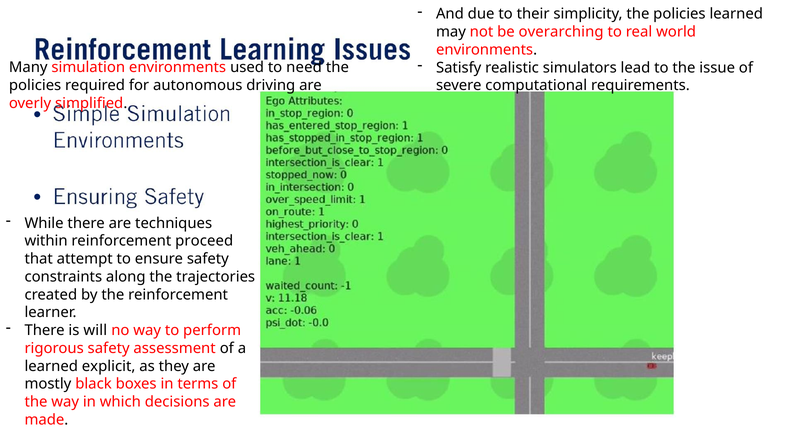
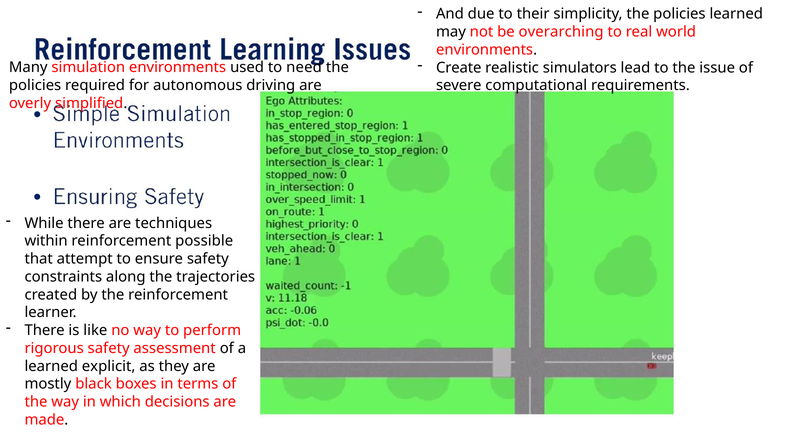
Satisfy: Satisfy -> Create
proceed: proceed -> possible
will: will -> like
